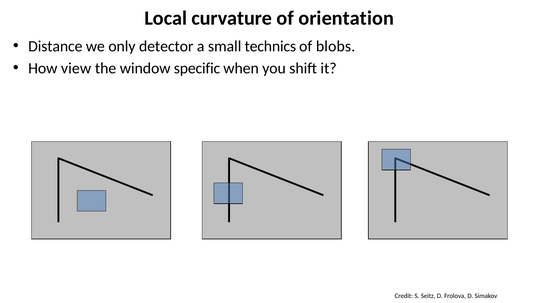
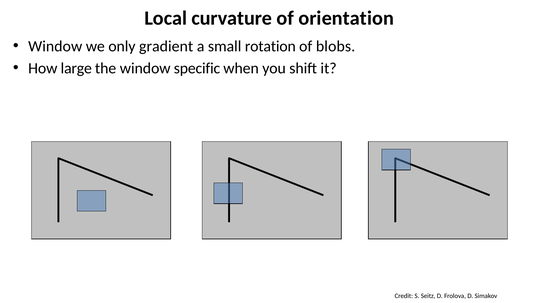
Distance at (55, 46): Distance -> Window
detector: detector -> gradient
technics: technics -> rotation
view: view -> large
